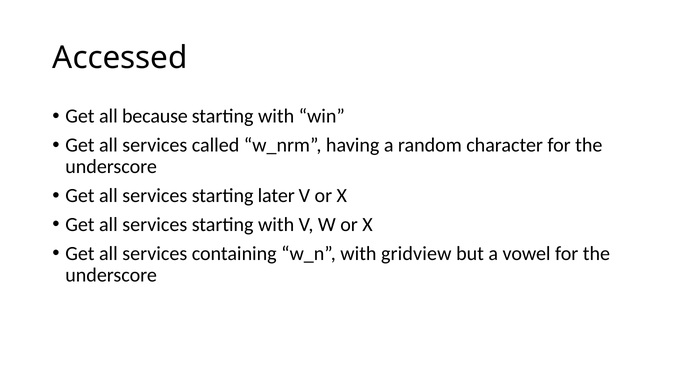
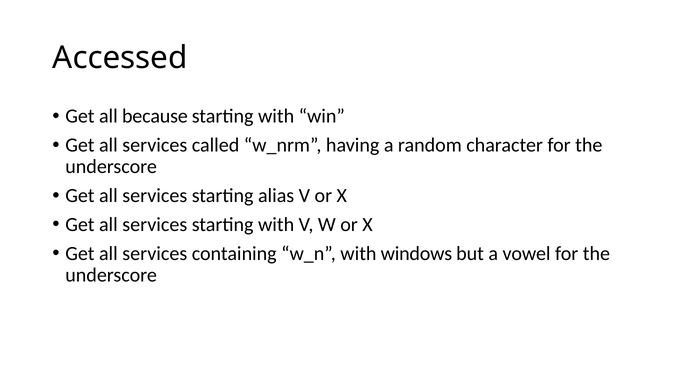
later: later -> alias
gridview: gridview -> windows
